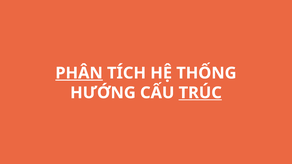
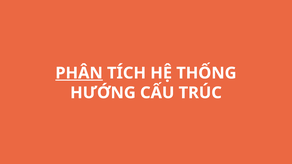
TRÚC underline: present -> none
